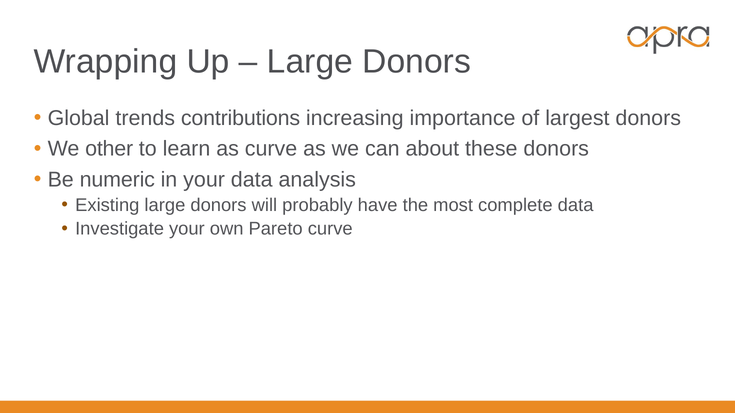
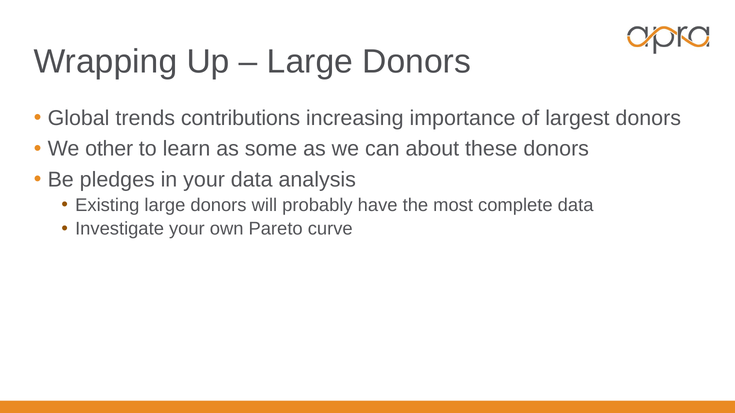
as curve: curve -> some
numeric: numeric -> pledges
